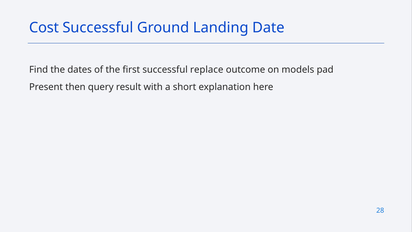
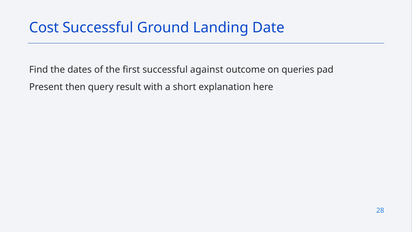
replace: replace -> against
models: models -> queries
